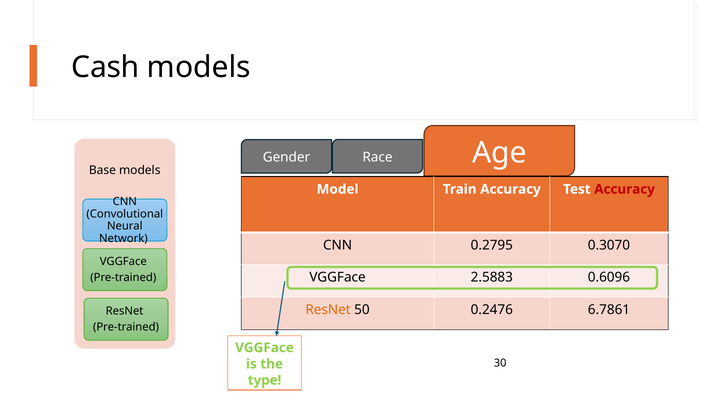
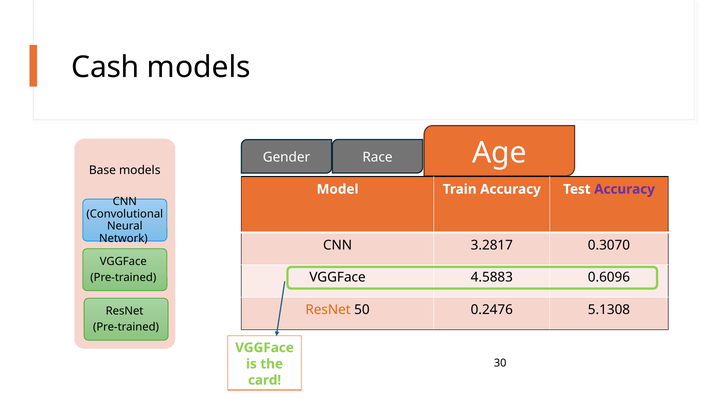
Accuracy at (625, 189) colour: red -> purple
0.2795: 0.2795 -> 3.2817
2.5883: 2.5883 -> 4.5883
6.7861: 6.7861 -> 5.1308
type: type -> card
